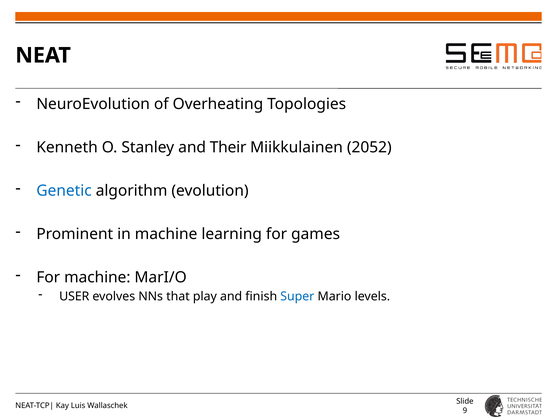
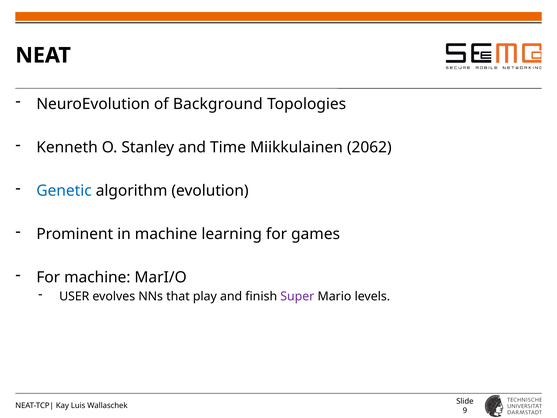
Overheating: Overheating -> Background
Their: Their -> Time
2052: 2052 -> 2062
Super colour: blue -> purple
